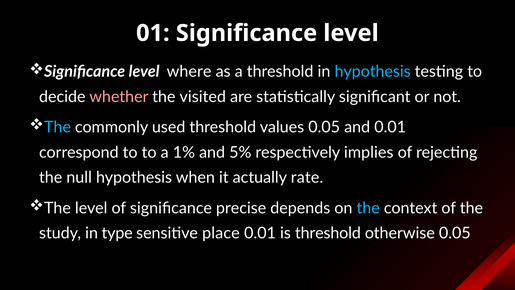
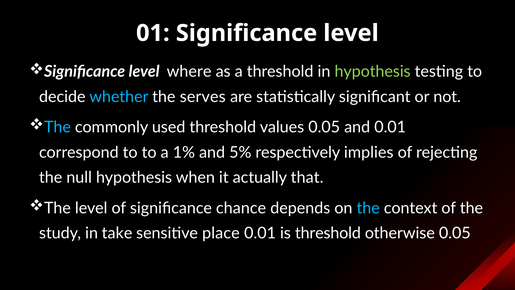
hypothesis at (373, 72) colour: light blue -> light green
whether colour: pink -> light blue
visited: visited -> serves
rate: rate -> that
precise: precise -> chance
type: type -> take
